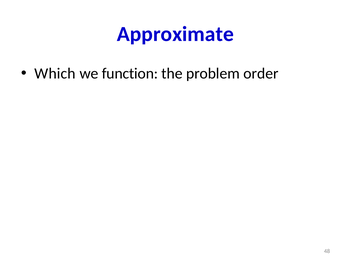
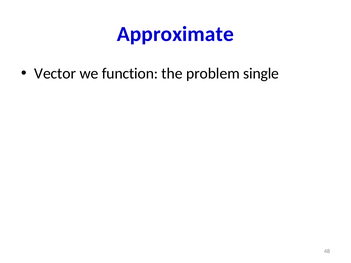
Which: Which -> Vector
order: order -> single
